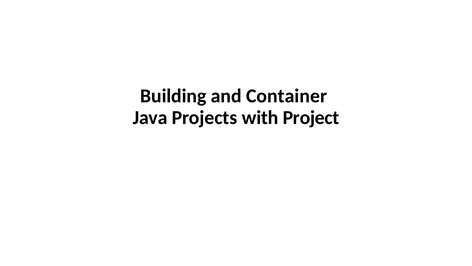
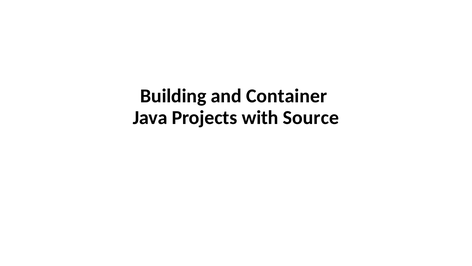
Project: Project -> Source
